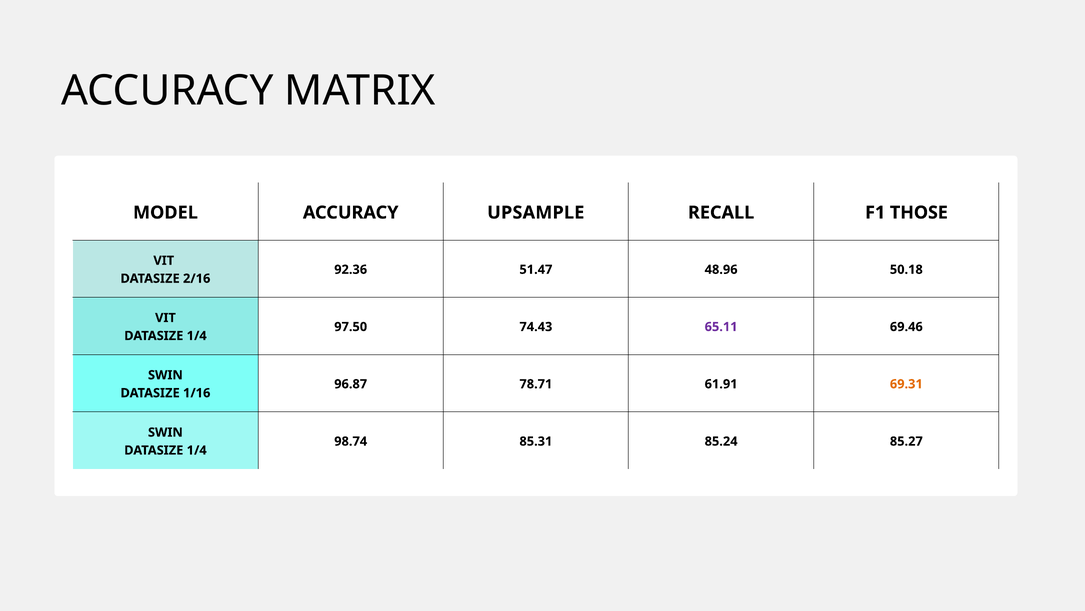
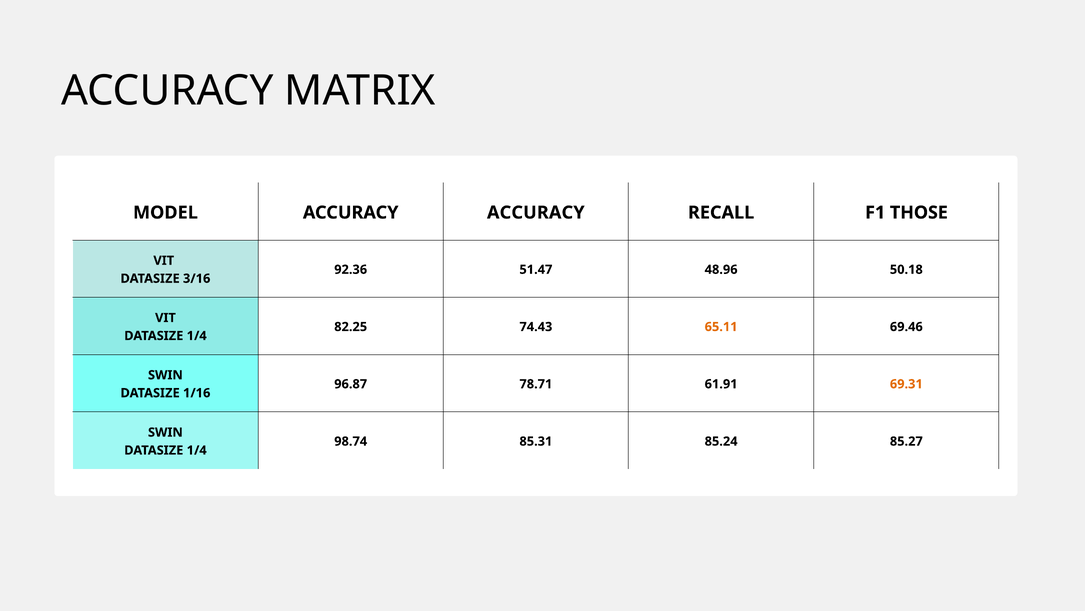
ACCURACY UPSAMPLE: UPSAMPLE -> ACCURACY
2/16: 2/16 -> 3/16
97.50: 97.50 -> 82.25
65.11 colour: purple -> orange
